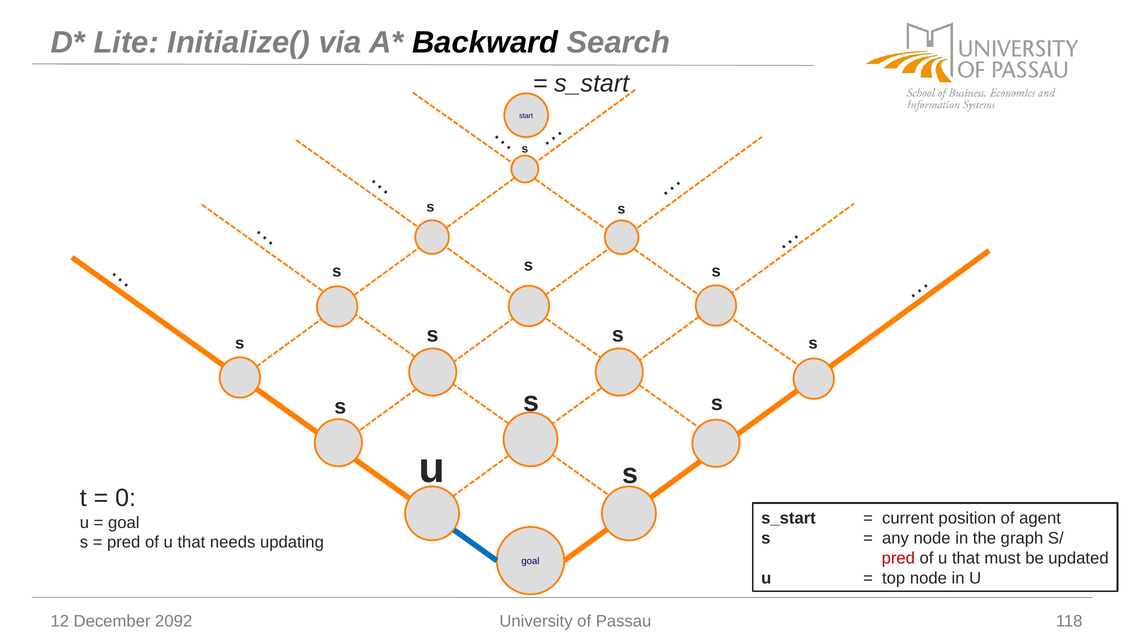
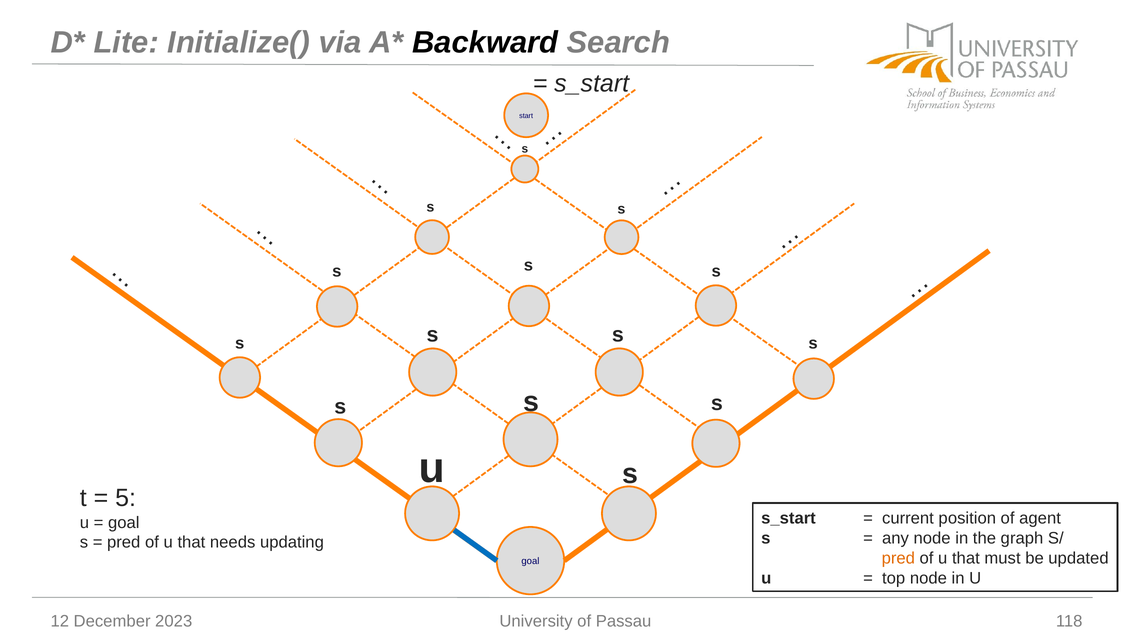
0: 0 -> 5
pred at (898, 559) colour: red -> orange
2092: 2092 -> 2023
